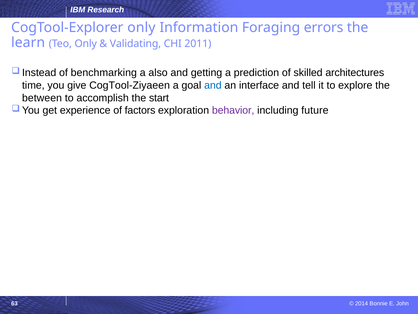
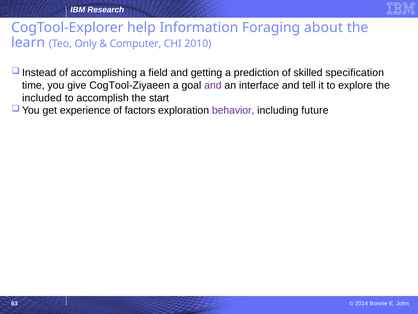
CogTool-Explorer only: only -> help
errors: errors -> about
Validating: Validating -> Computer
2011: 2011 -> 2010
benchmarking: benchmarking -> accomplishing
also: also -> field
architectures: architectures -> specification
and at (213, 85) colour: blue -> purple
between: between -> included
